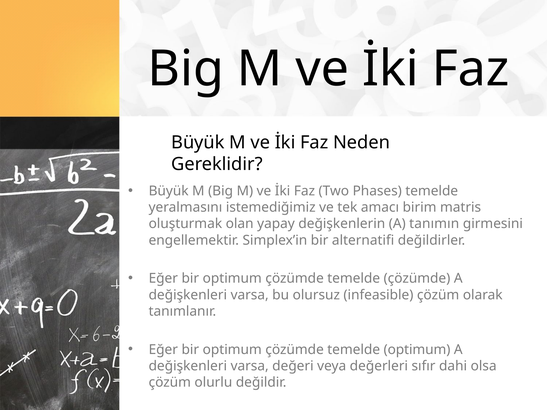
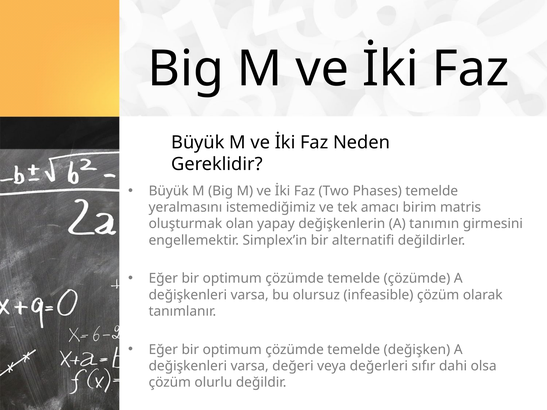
temelde optimum: optimum -> değişken
